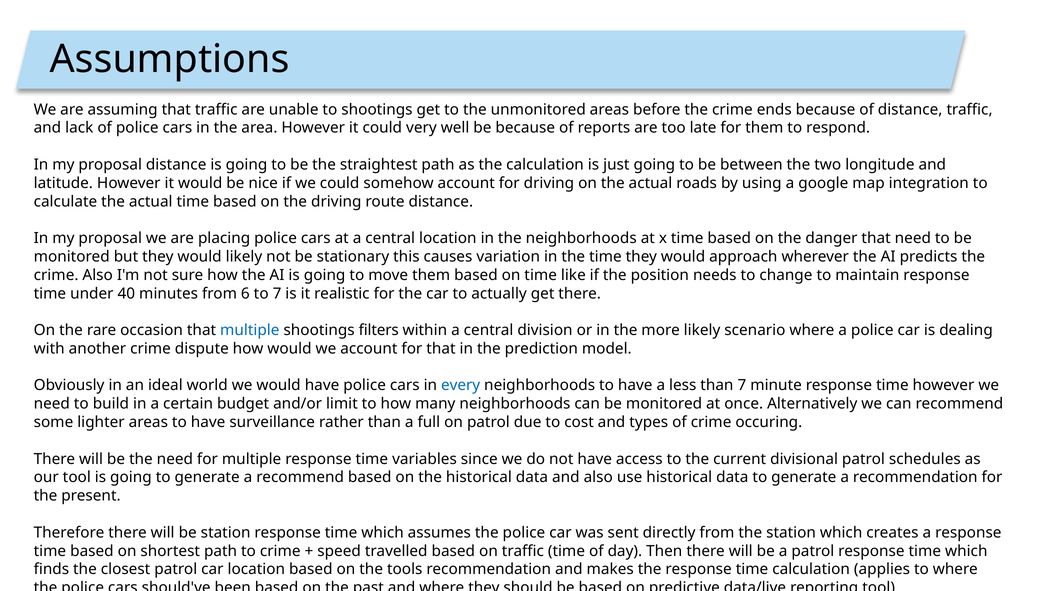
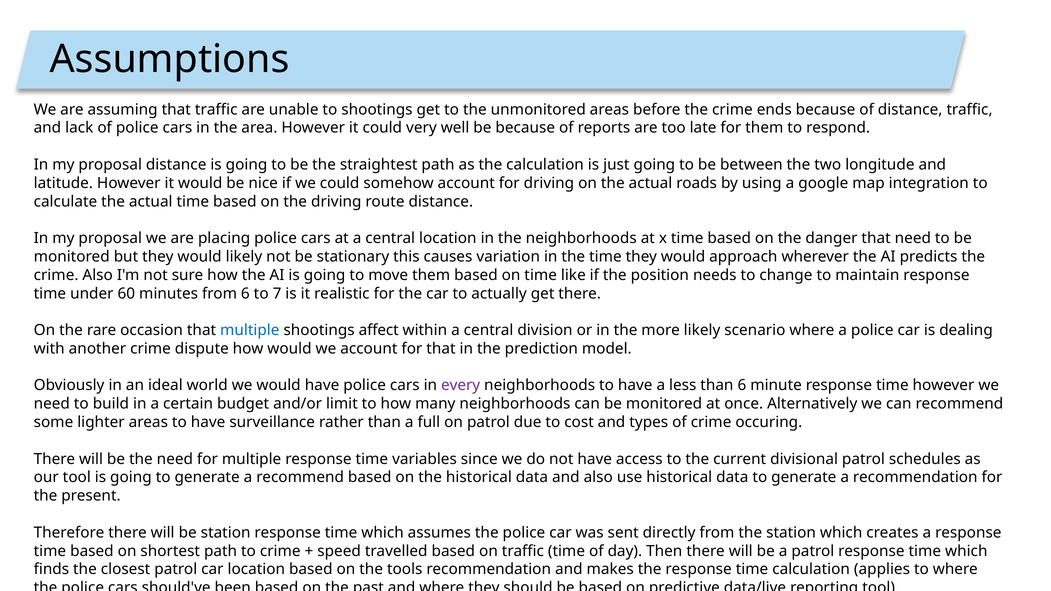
40: 40 -> 60
filters: filters -> affect
every colour: blue -> purple
than 7: 7 -> 6
